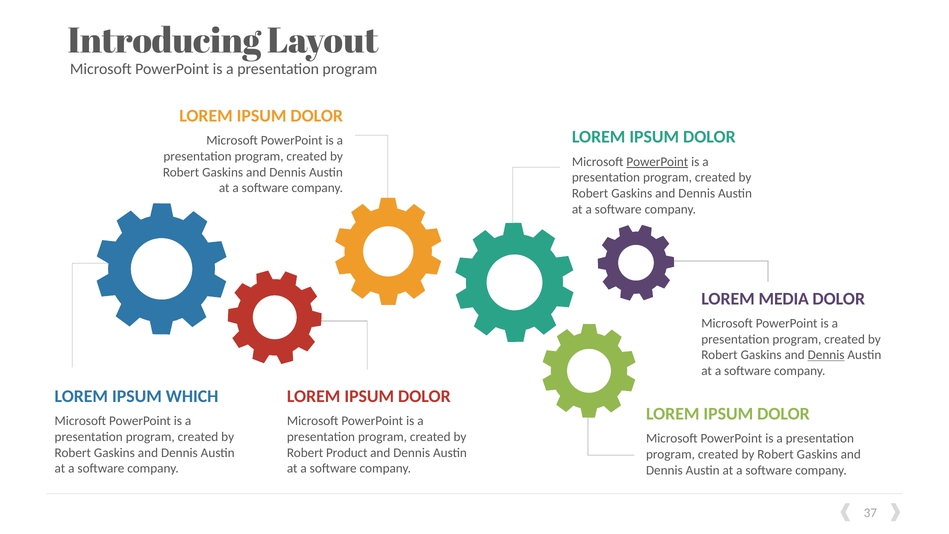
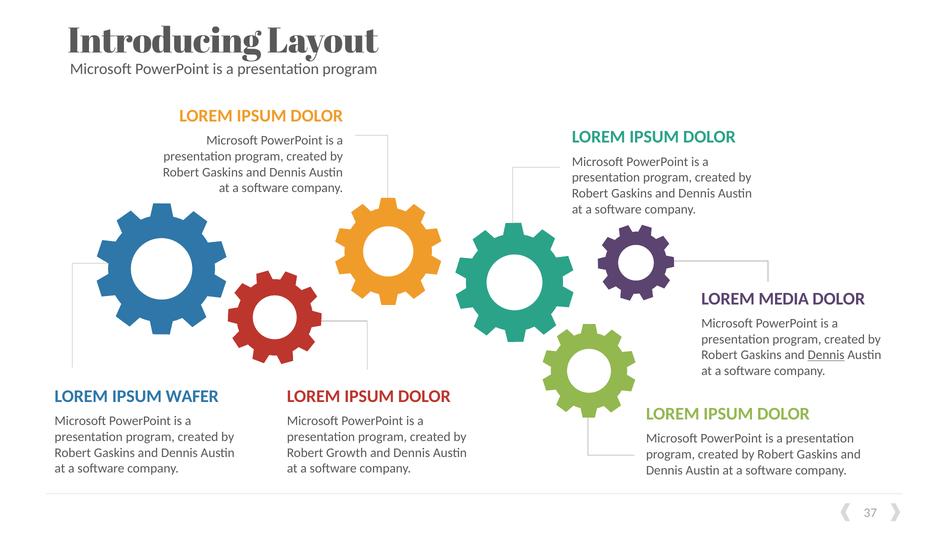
PowerPoint at (657, 162) underline: present -> none
WHICH: WHICH -> WAFER
Product: Product -> Growth
